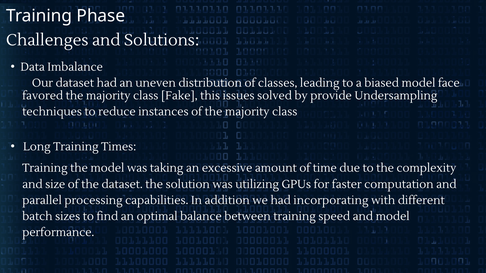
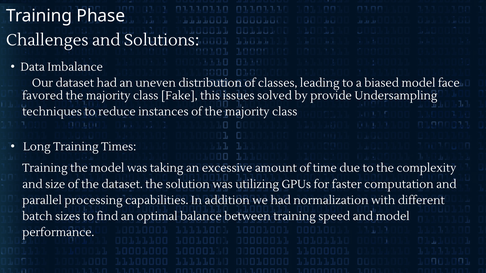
incorporating: incorporating -> normalization
